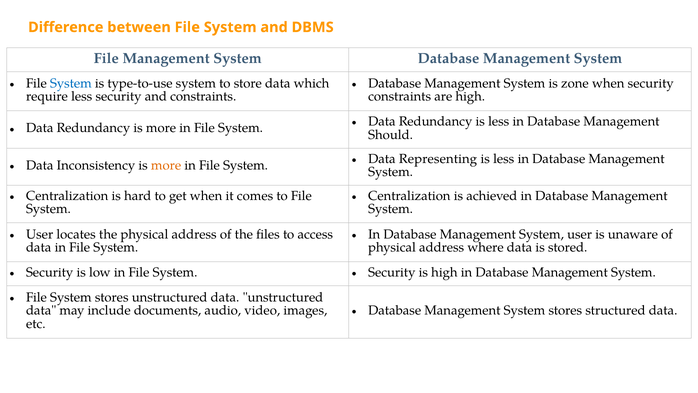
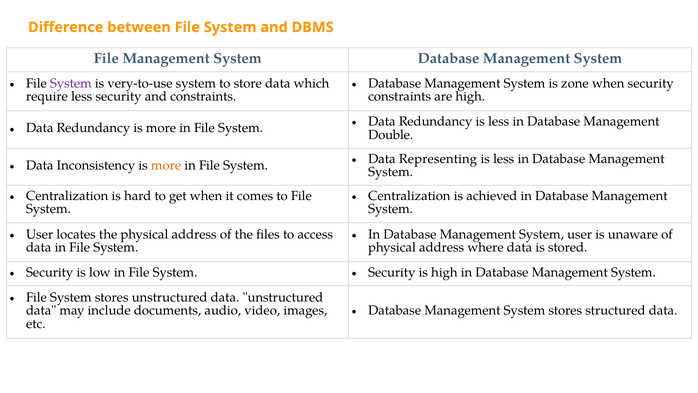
System at (71, 83) colour: blue -> purple
type-to-use: type-to-use -> very-to-use
Should: Should -> Double
